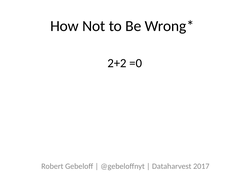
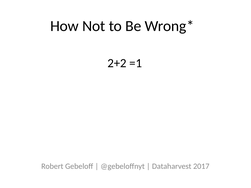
=0: =0 -> =1
